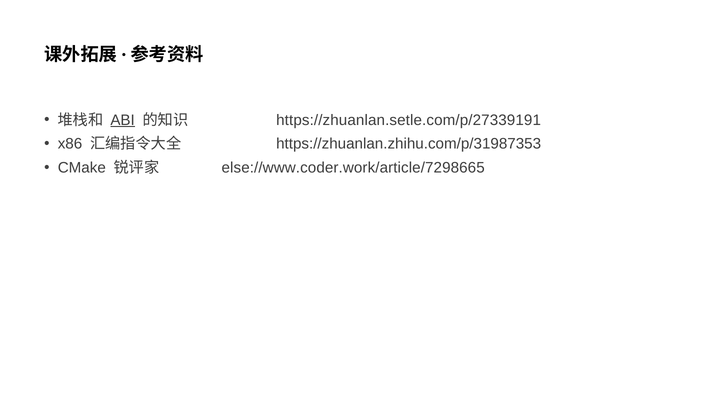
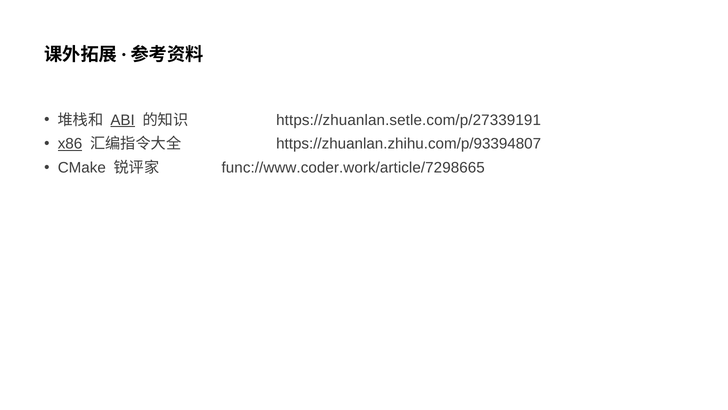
x86 underline: none -> present
https://zhuanlan.zhihu.com/p/31987353: https://zhuanlan.zhihu.com/p/31987353 -> https://zhuanlan.zhihu.com/p/93394807
else://www.coder.work/article/7298665: else://www.coder.work/article/7298665 -> func://www.coder.work/article/7298665
